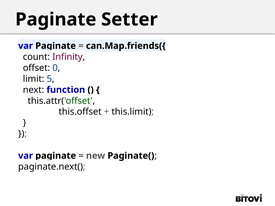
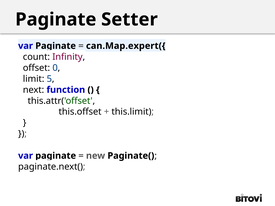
can.Map.friends({: can.Map.friends({ -> can.Map.expert({
